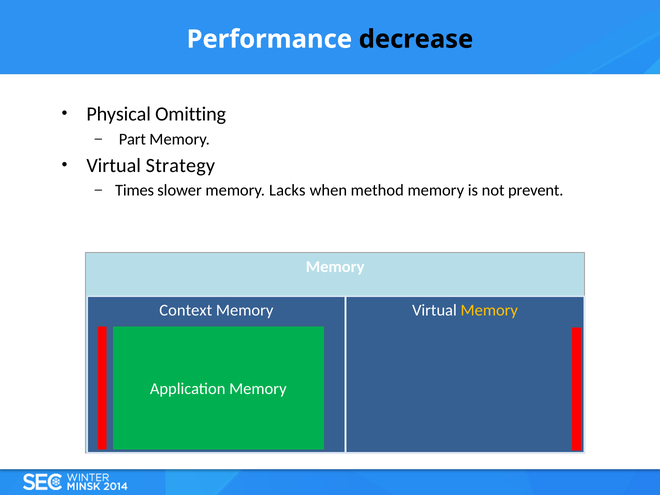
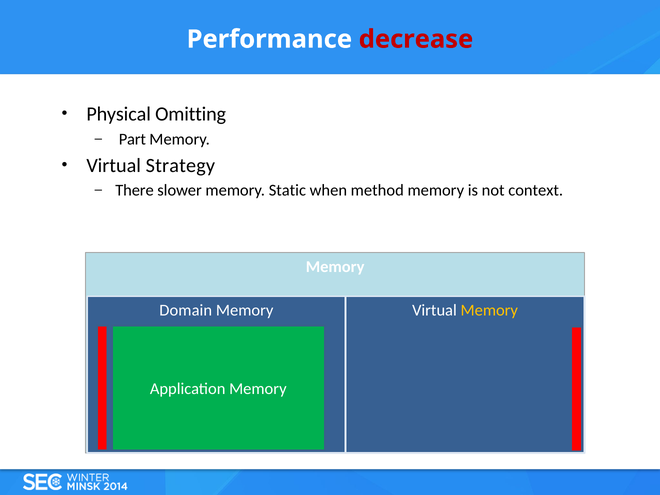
decrease colour: black -> red
Times: Times -> There
Lacks: Lacks -> Static
prevent: prevent -> context
Context: Context -> Domain
